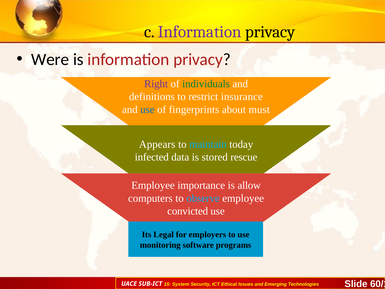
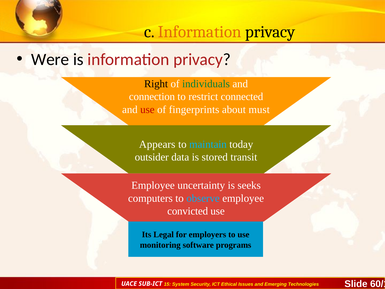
Information at (200, 32) colour: purple -> orange
Right colour: purple -> black
definitions: definitions -> connection
insurance: insurance -> connected
use at (147, 109) colour: blue -> red
infected: infected -> outsider
rescue: rescue -> transit
importance: importance -> uncertainty
allow: allow -> seeks
